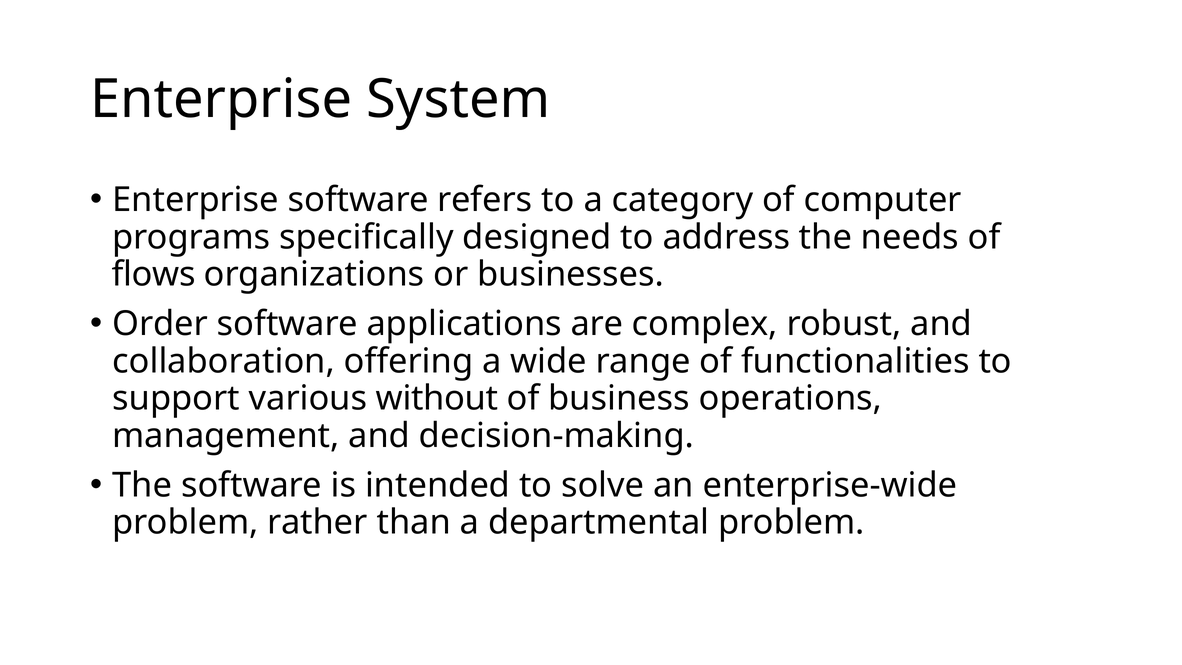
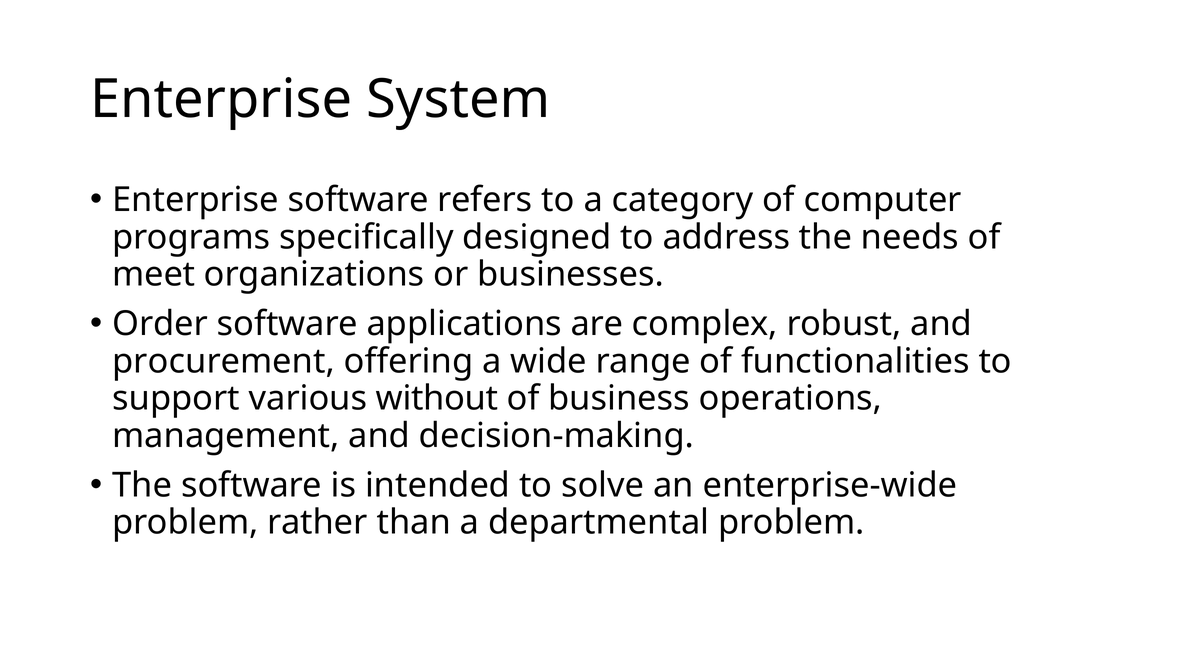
flows: flows -> meet
collaboration: collaboration -> procurement
